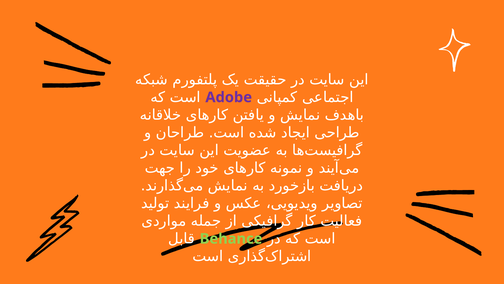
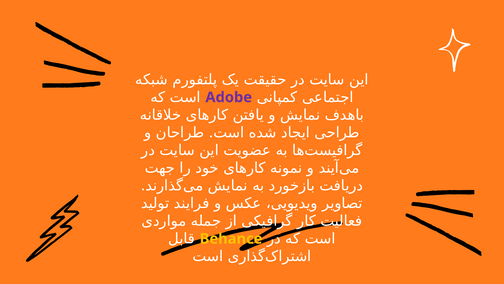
Behance colour: light green -> yellow
